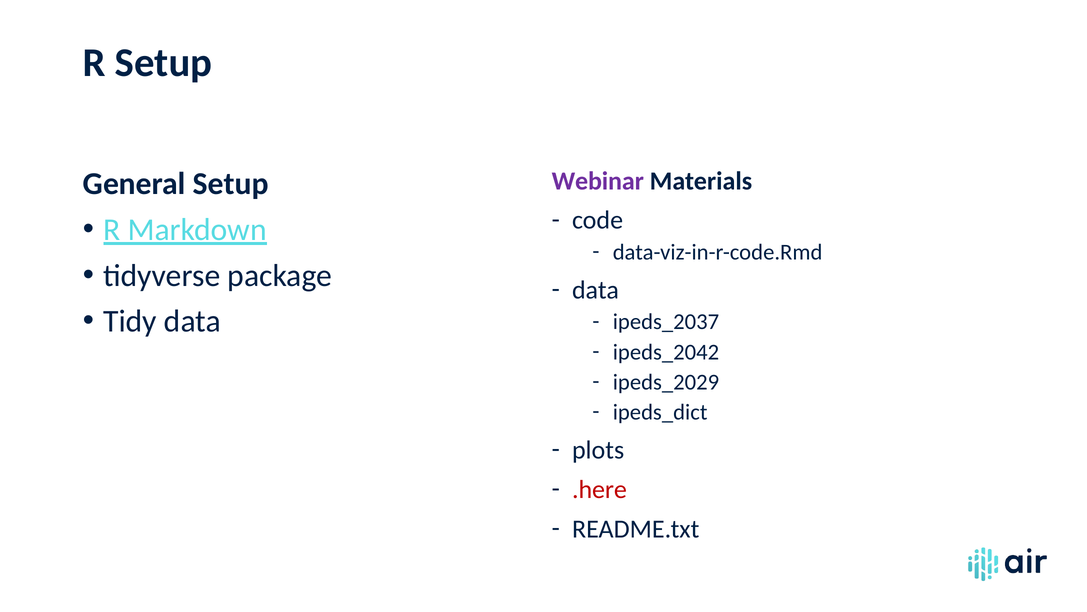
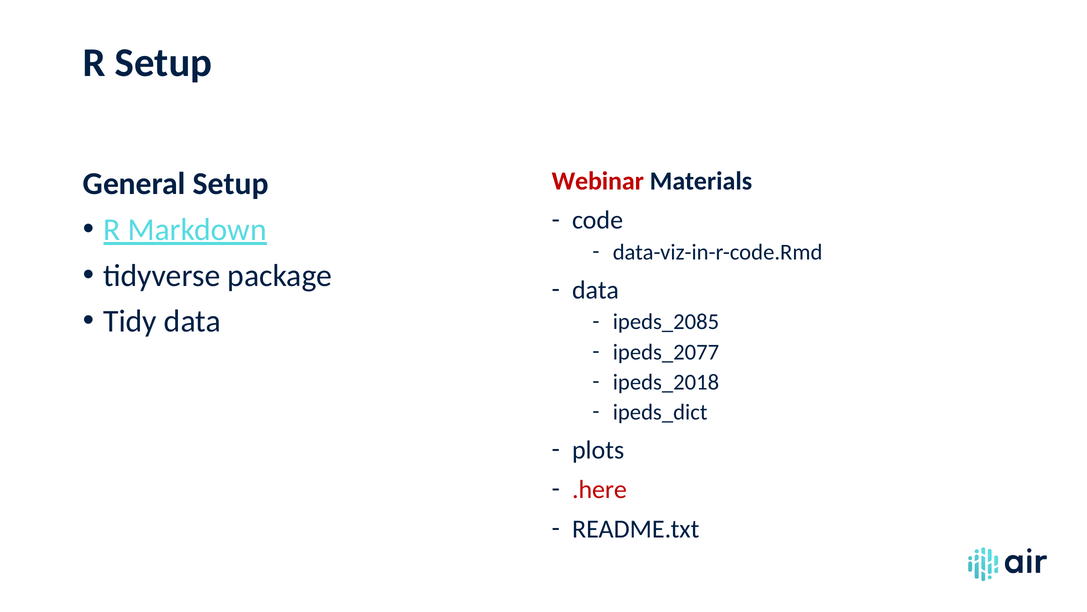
Webinar colour: purple -> red
ipeds_2037: ipeds_2037 -> ipeds_2085
ipeds_2042: ipeds_2042 -> ipeds_2077
ipeds_2029: ipeds_2029 -> ipeds_2018
